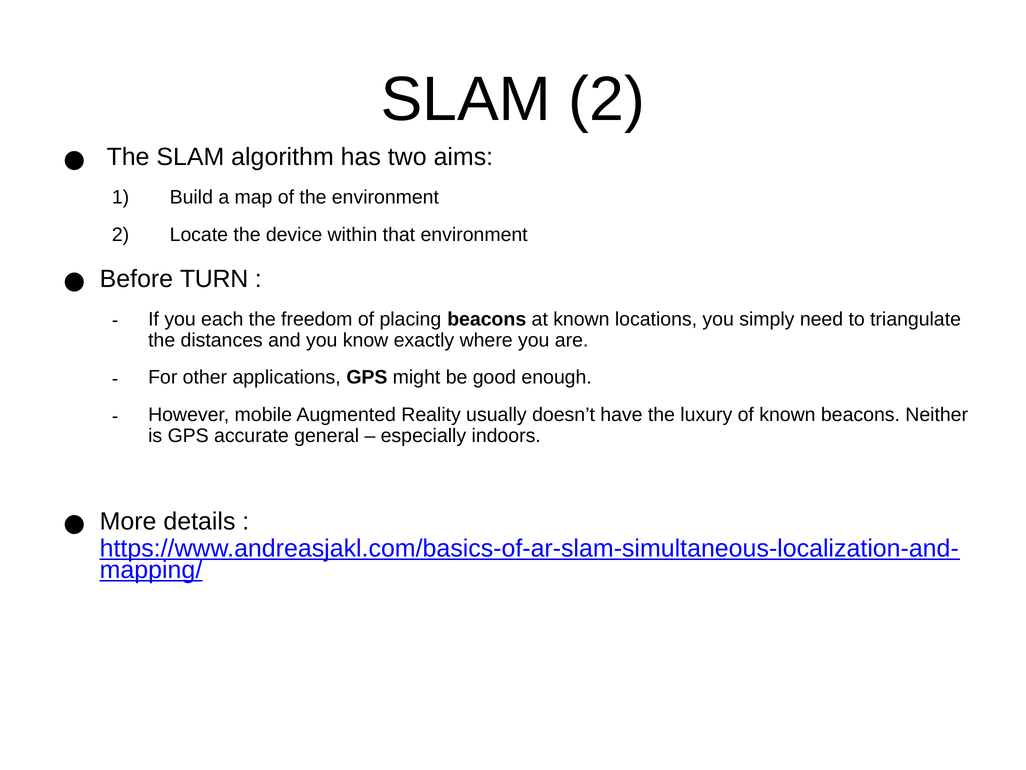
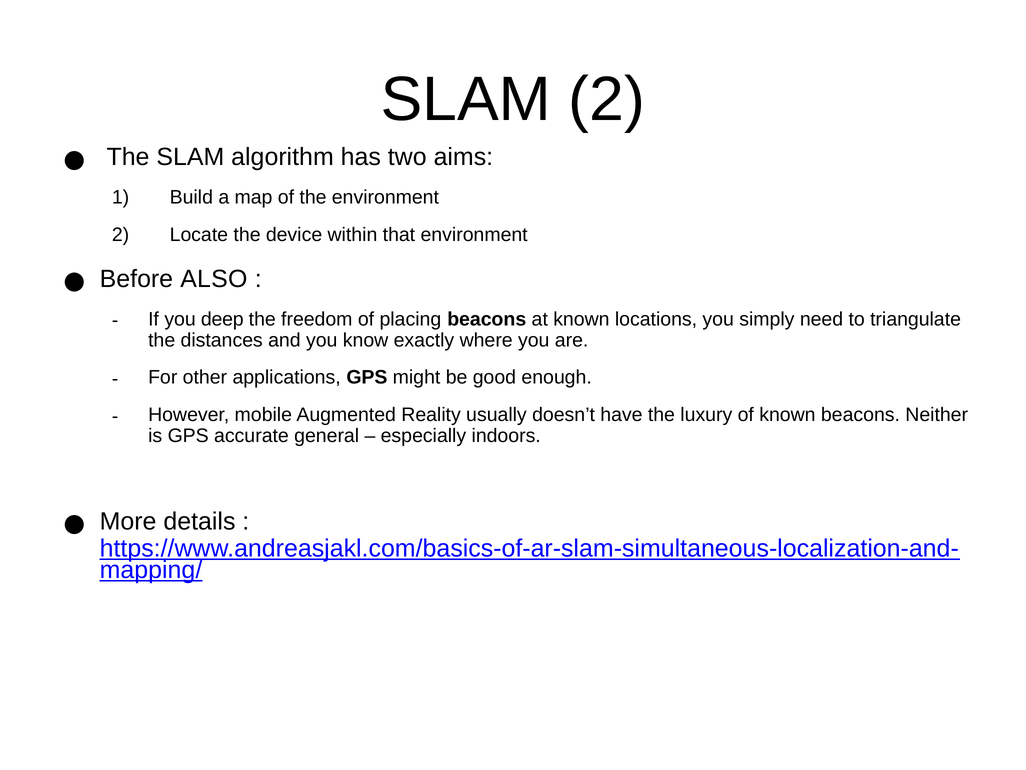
TURN: TURN -> ALSO
each: each -> deep
